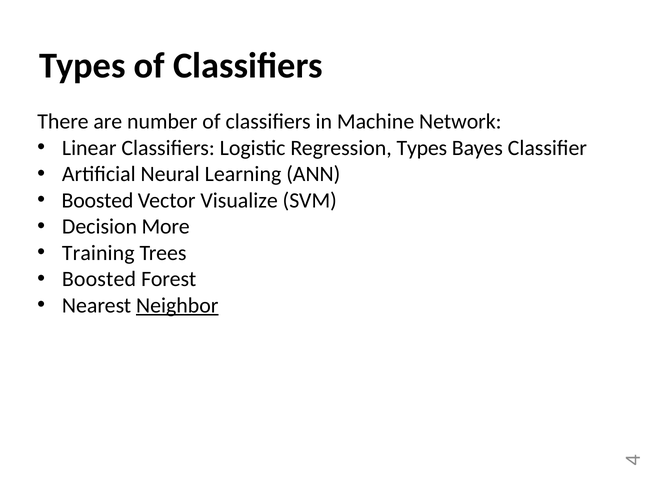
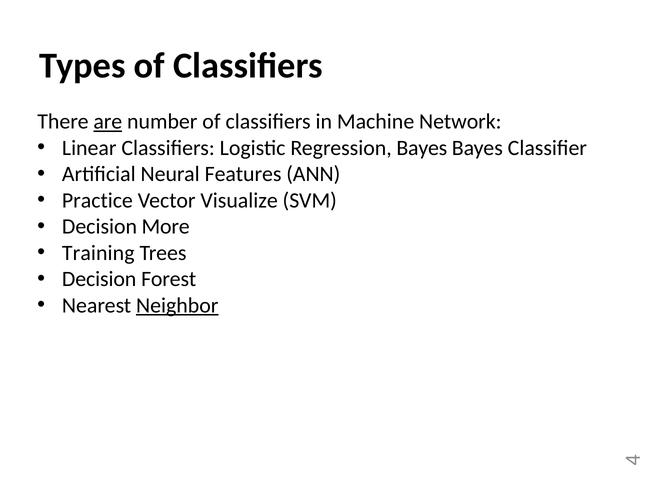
are underline: none -> present
Regression Types: Types -> Bayes
Learning: Learning -> Features
Boosted at (98, 200): Boosted -> Practice
Boosted at (99, 279): Boosted -> Decision
